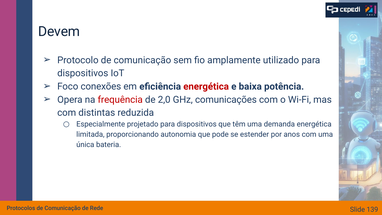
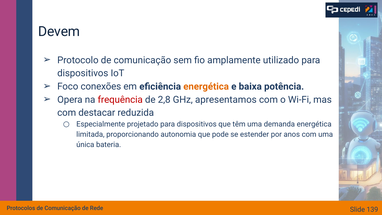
energética at (206, 86) colour: red -> orange
2,0: 2,0 -> 2,8
comunicações: comunicações -> apresentamos
distintas: distintas -> destacar
